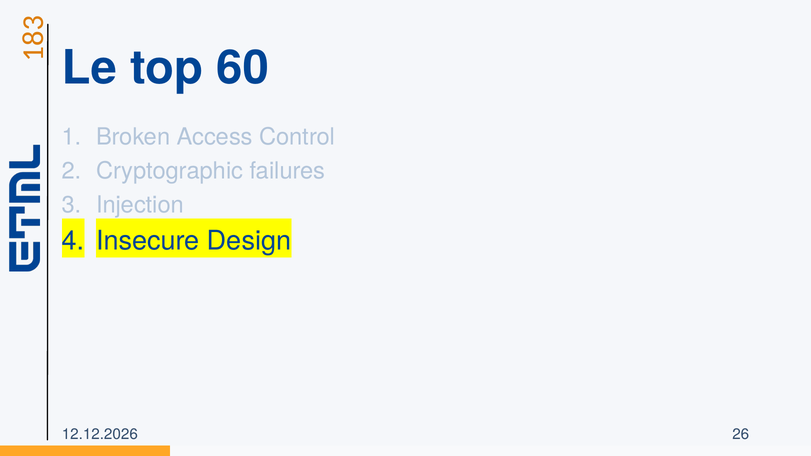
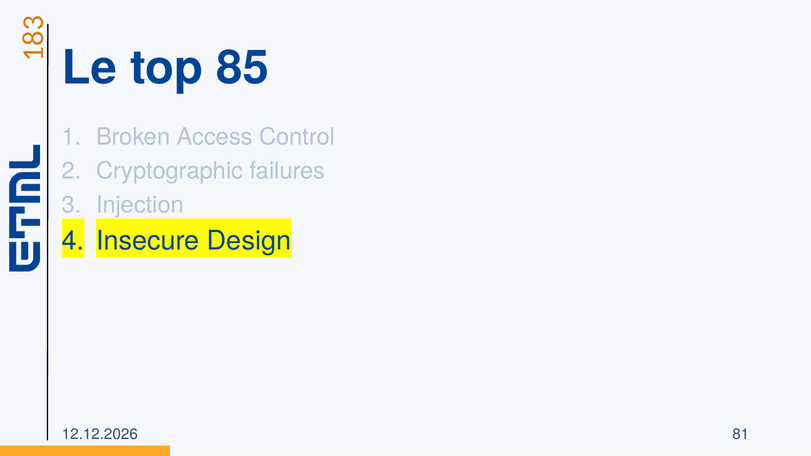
60: 60 -> 85
26: 26 -> 81
